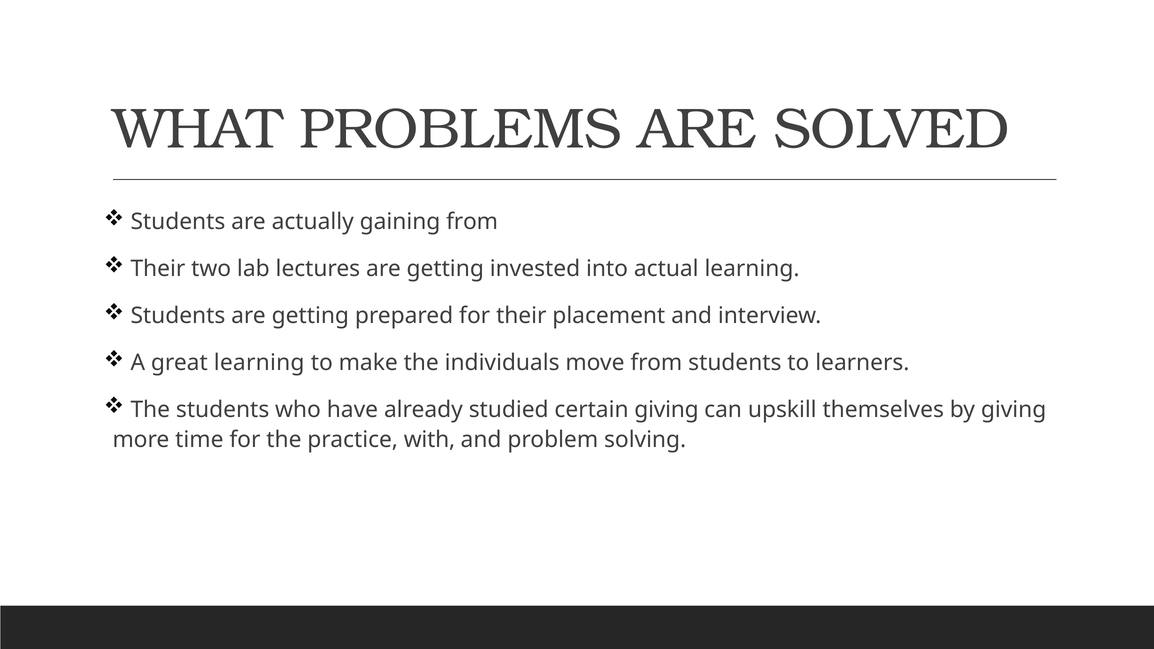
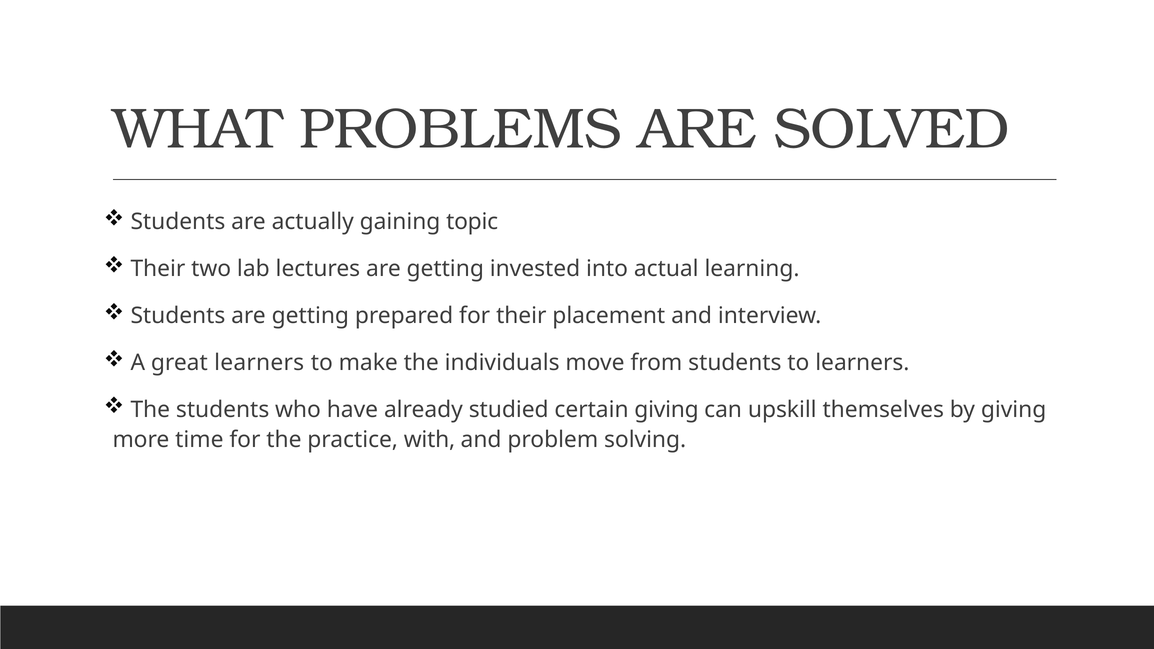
gaining from: from -> topic
great learning: learning -> learners
